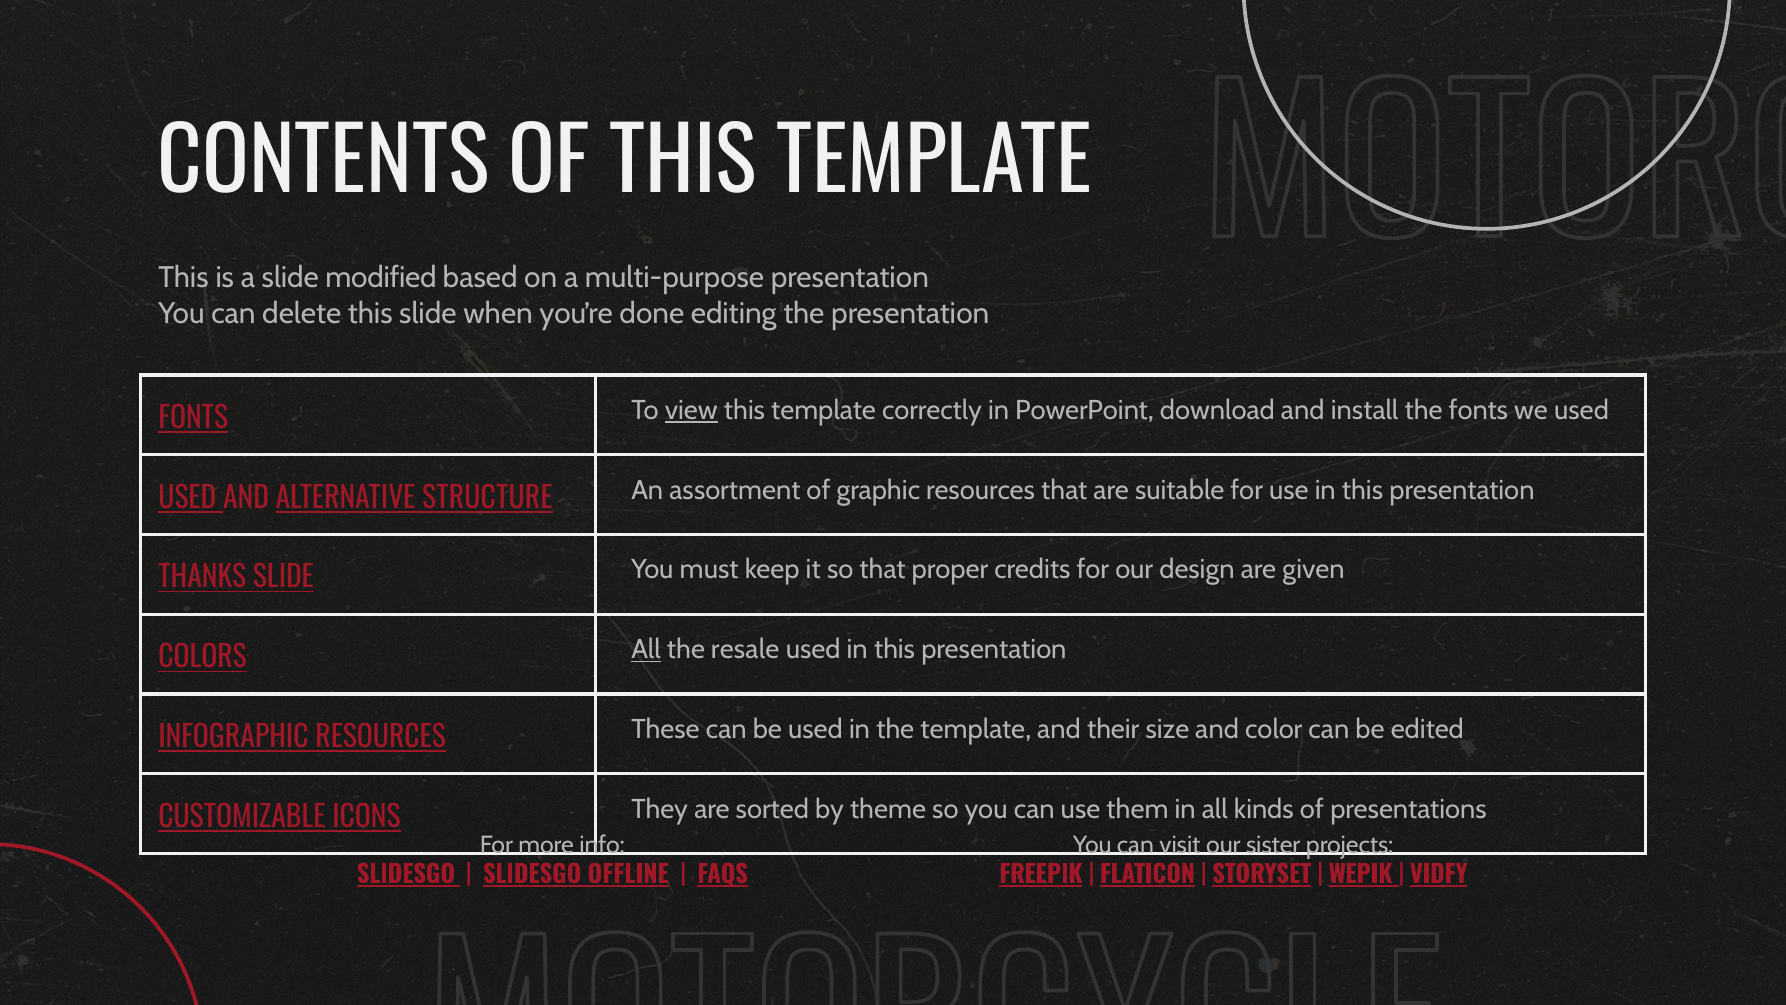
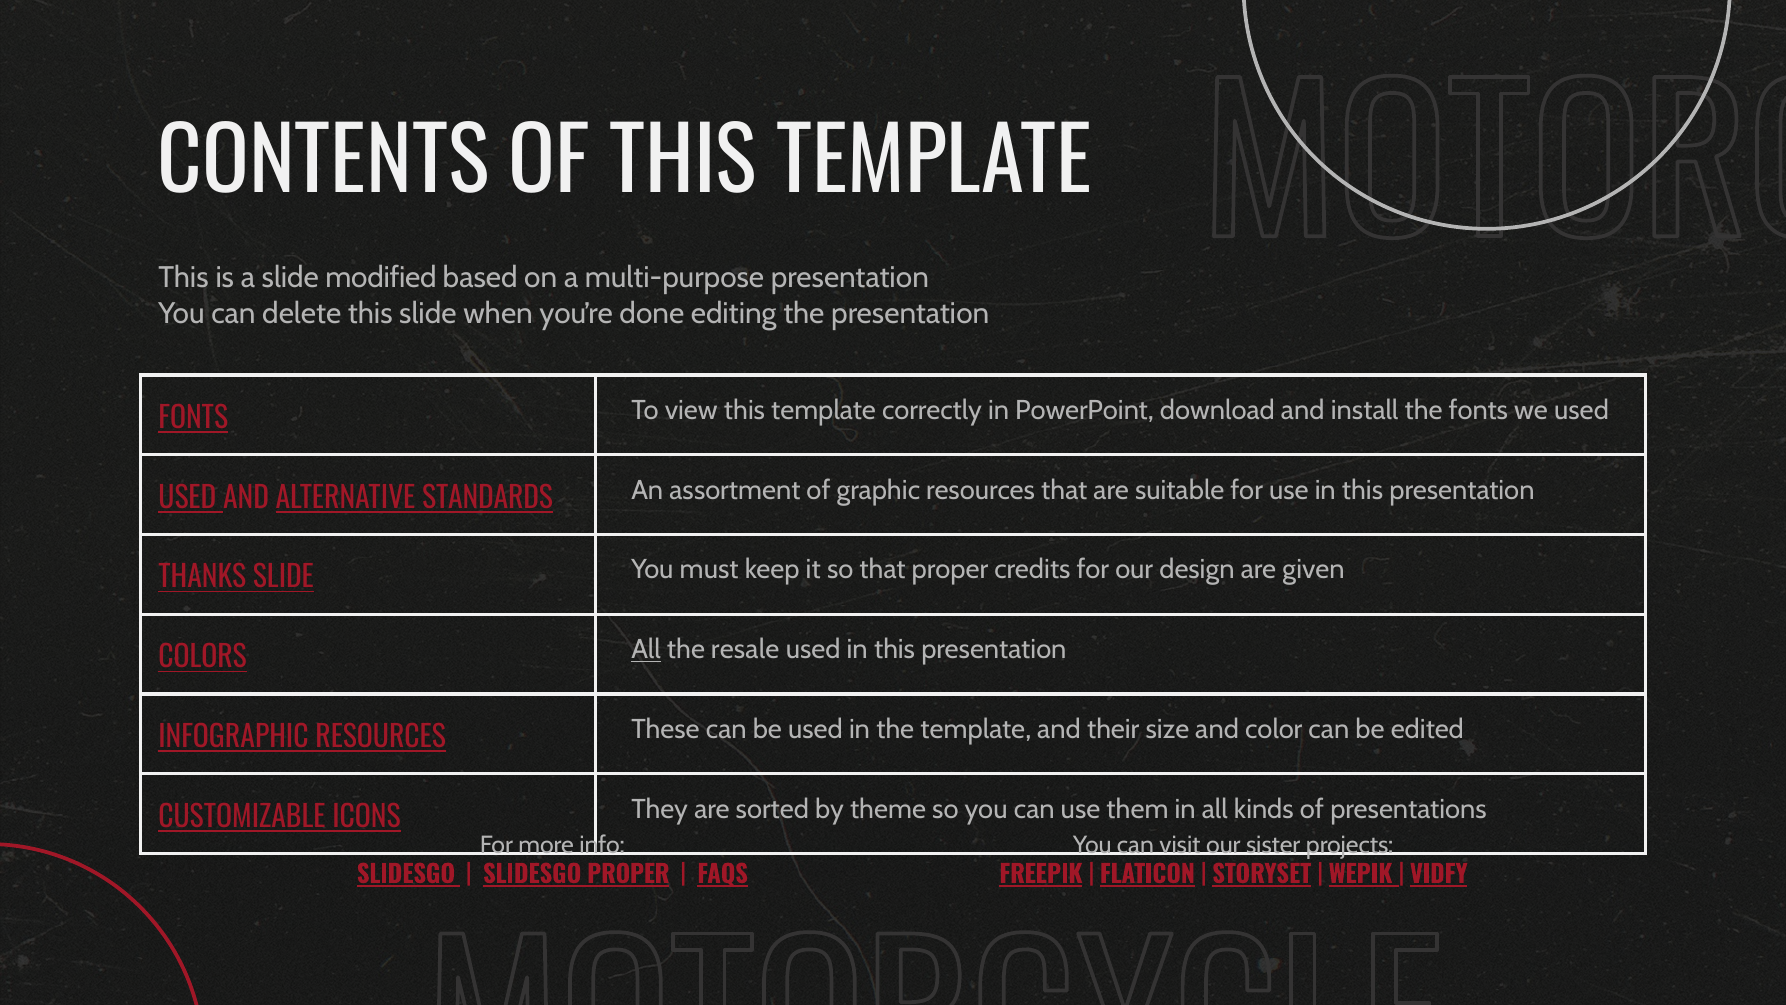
view underline: present -> none
STRUCTURE: STRUCTURE -> STANDARDS
SLIDESGO OFFLINE: OFFLINE -> PROPER
